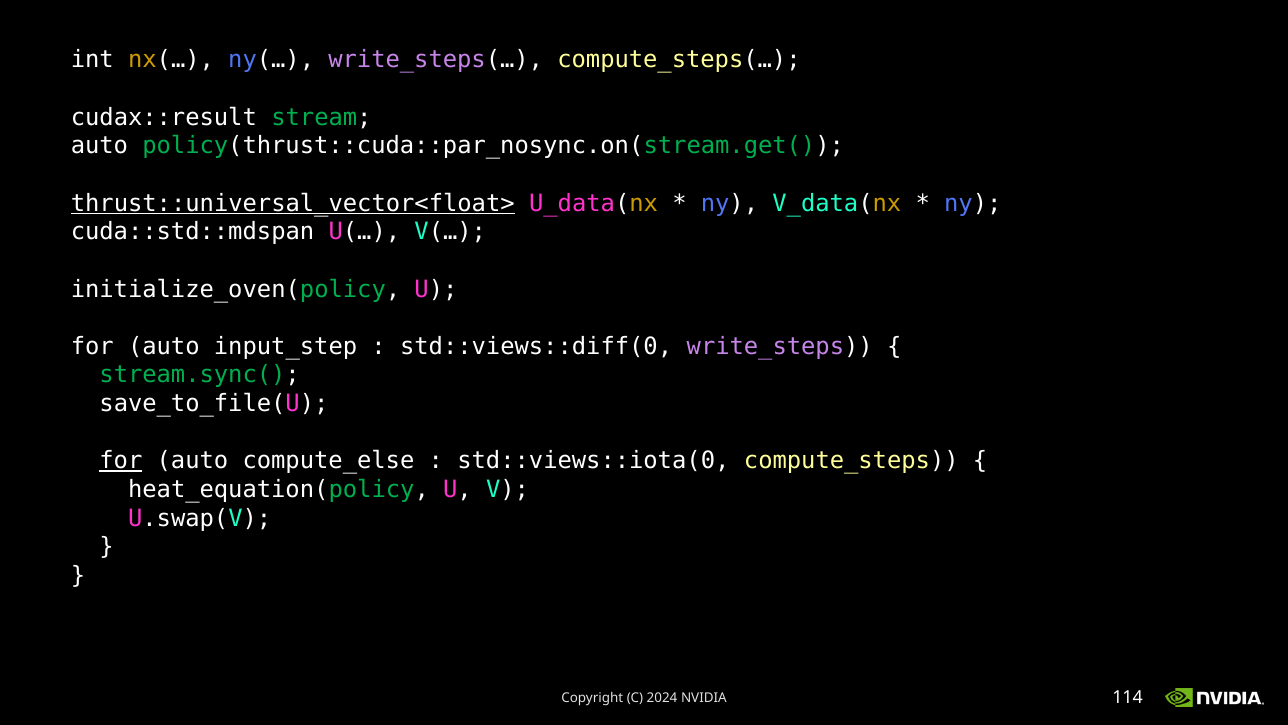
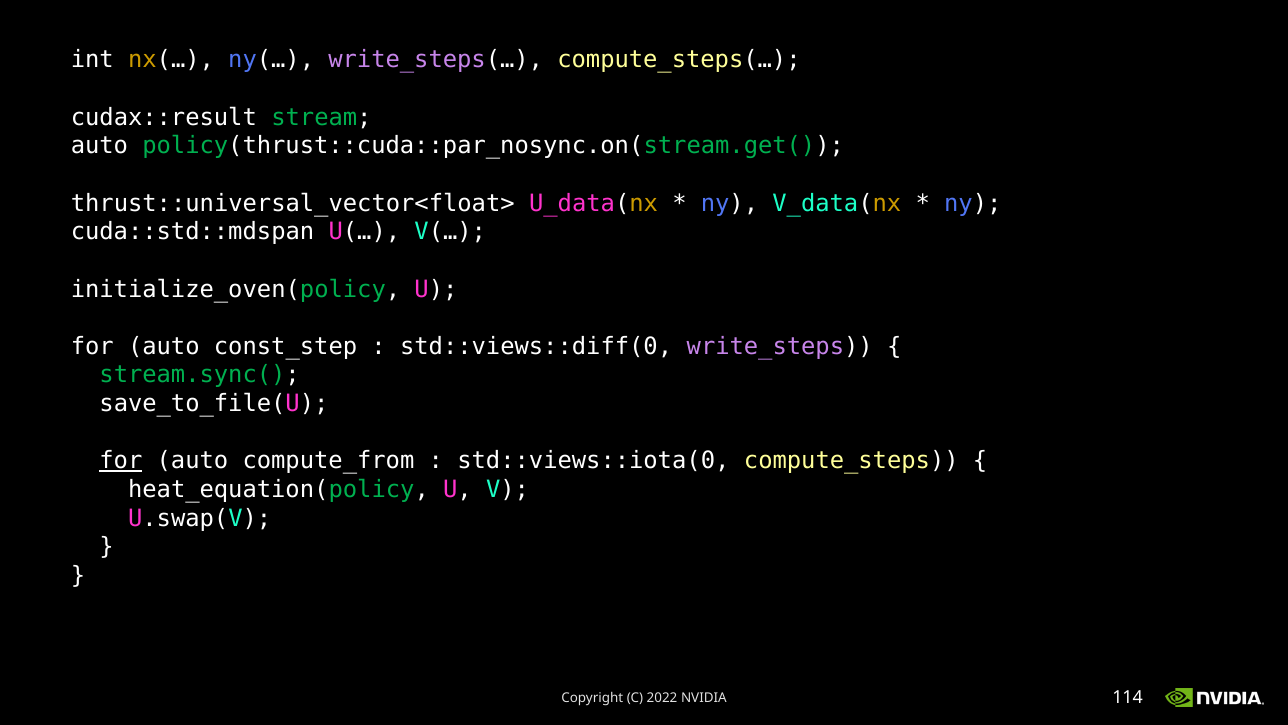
thrust::universal_vector<float> underline: present -> none
input_step: input_step -> const_step
compute_else: compute_else -> compute_from
2024: 2024 -> 2022
